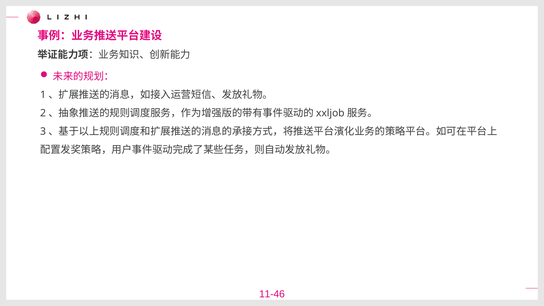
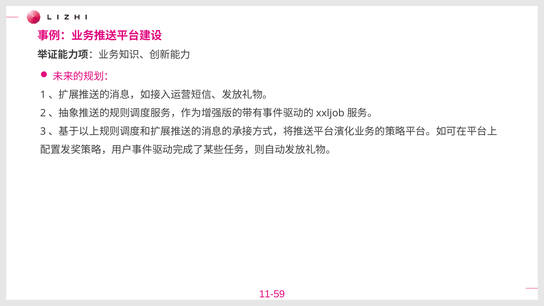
11-46: 11-46 -> 11-59
